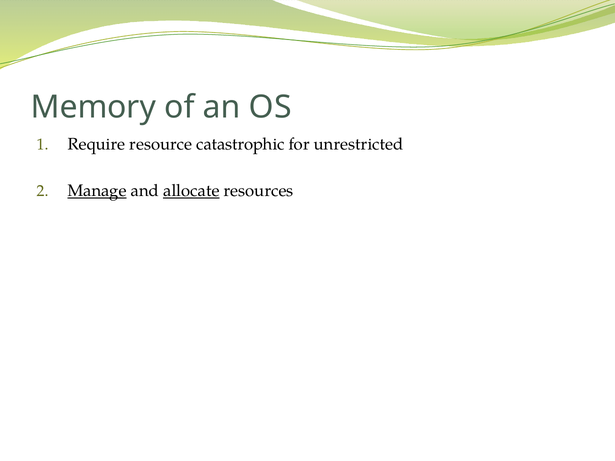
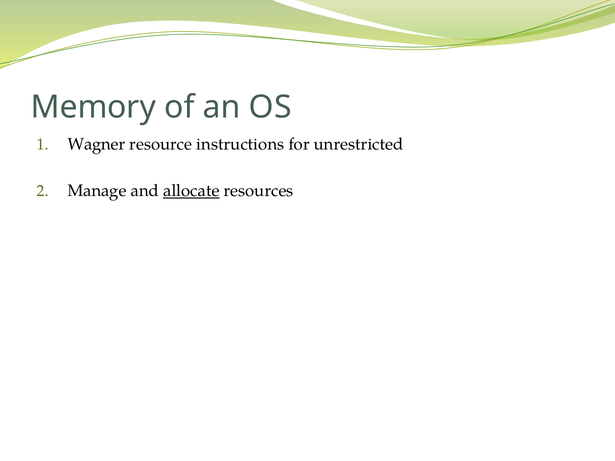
Require: Require -> Wagner
catastrophic: catastrophic -> instructions
Manage underline: present -> none
